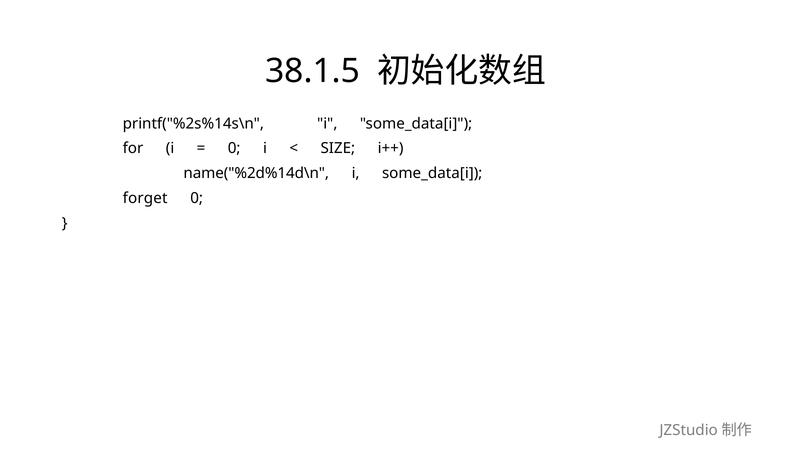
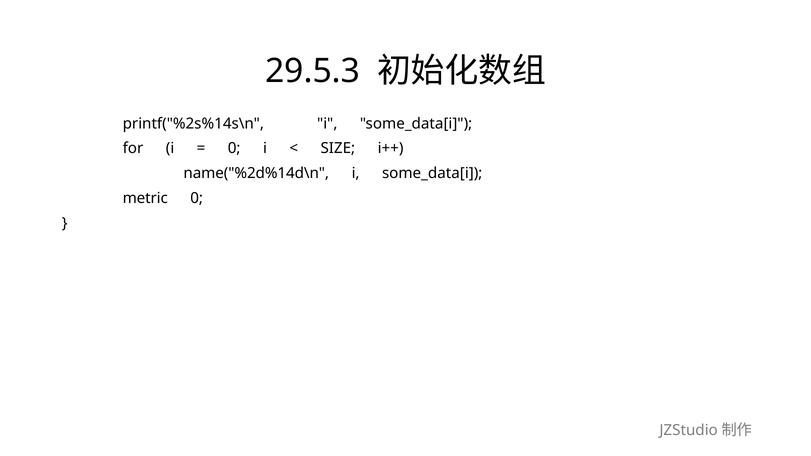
38.1.5: 38.1.5 -> 29.5.3
forget: forget -> metric
